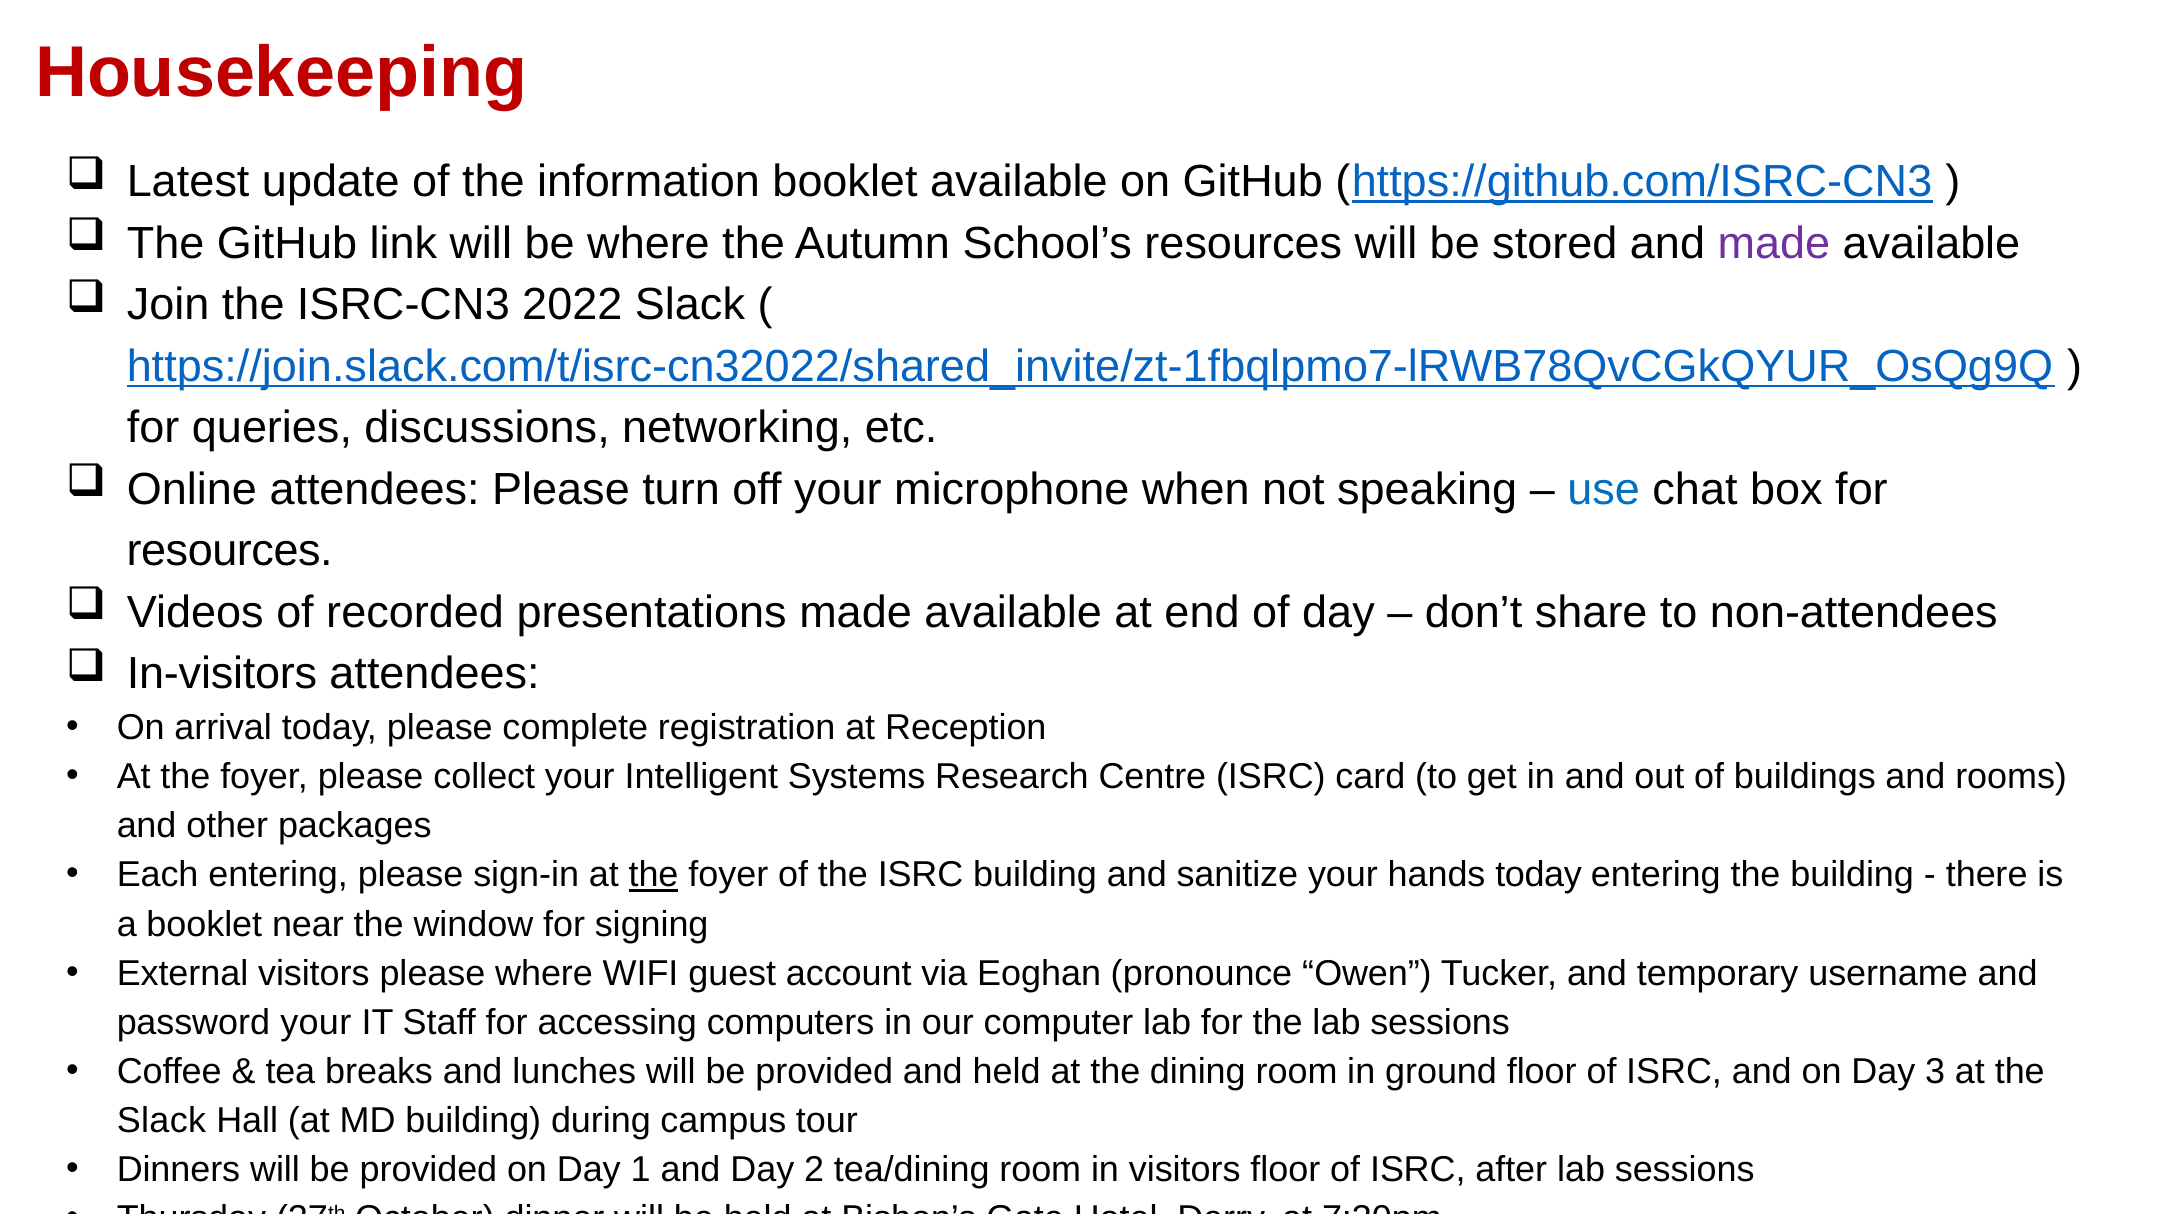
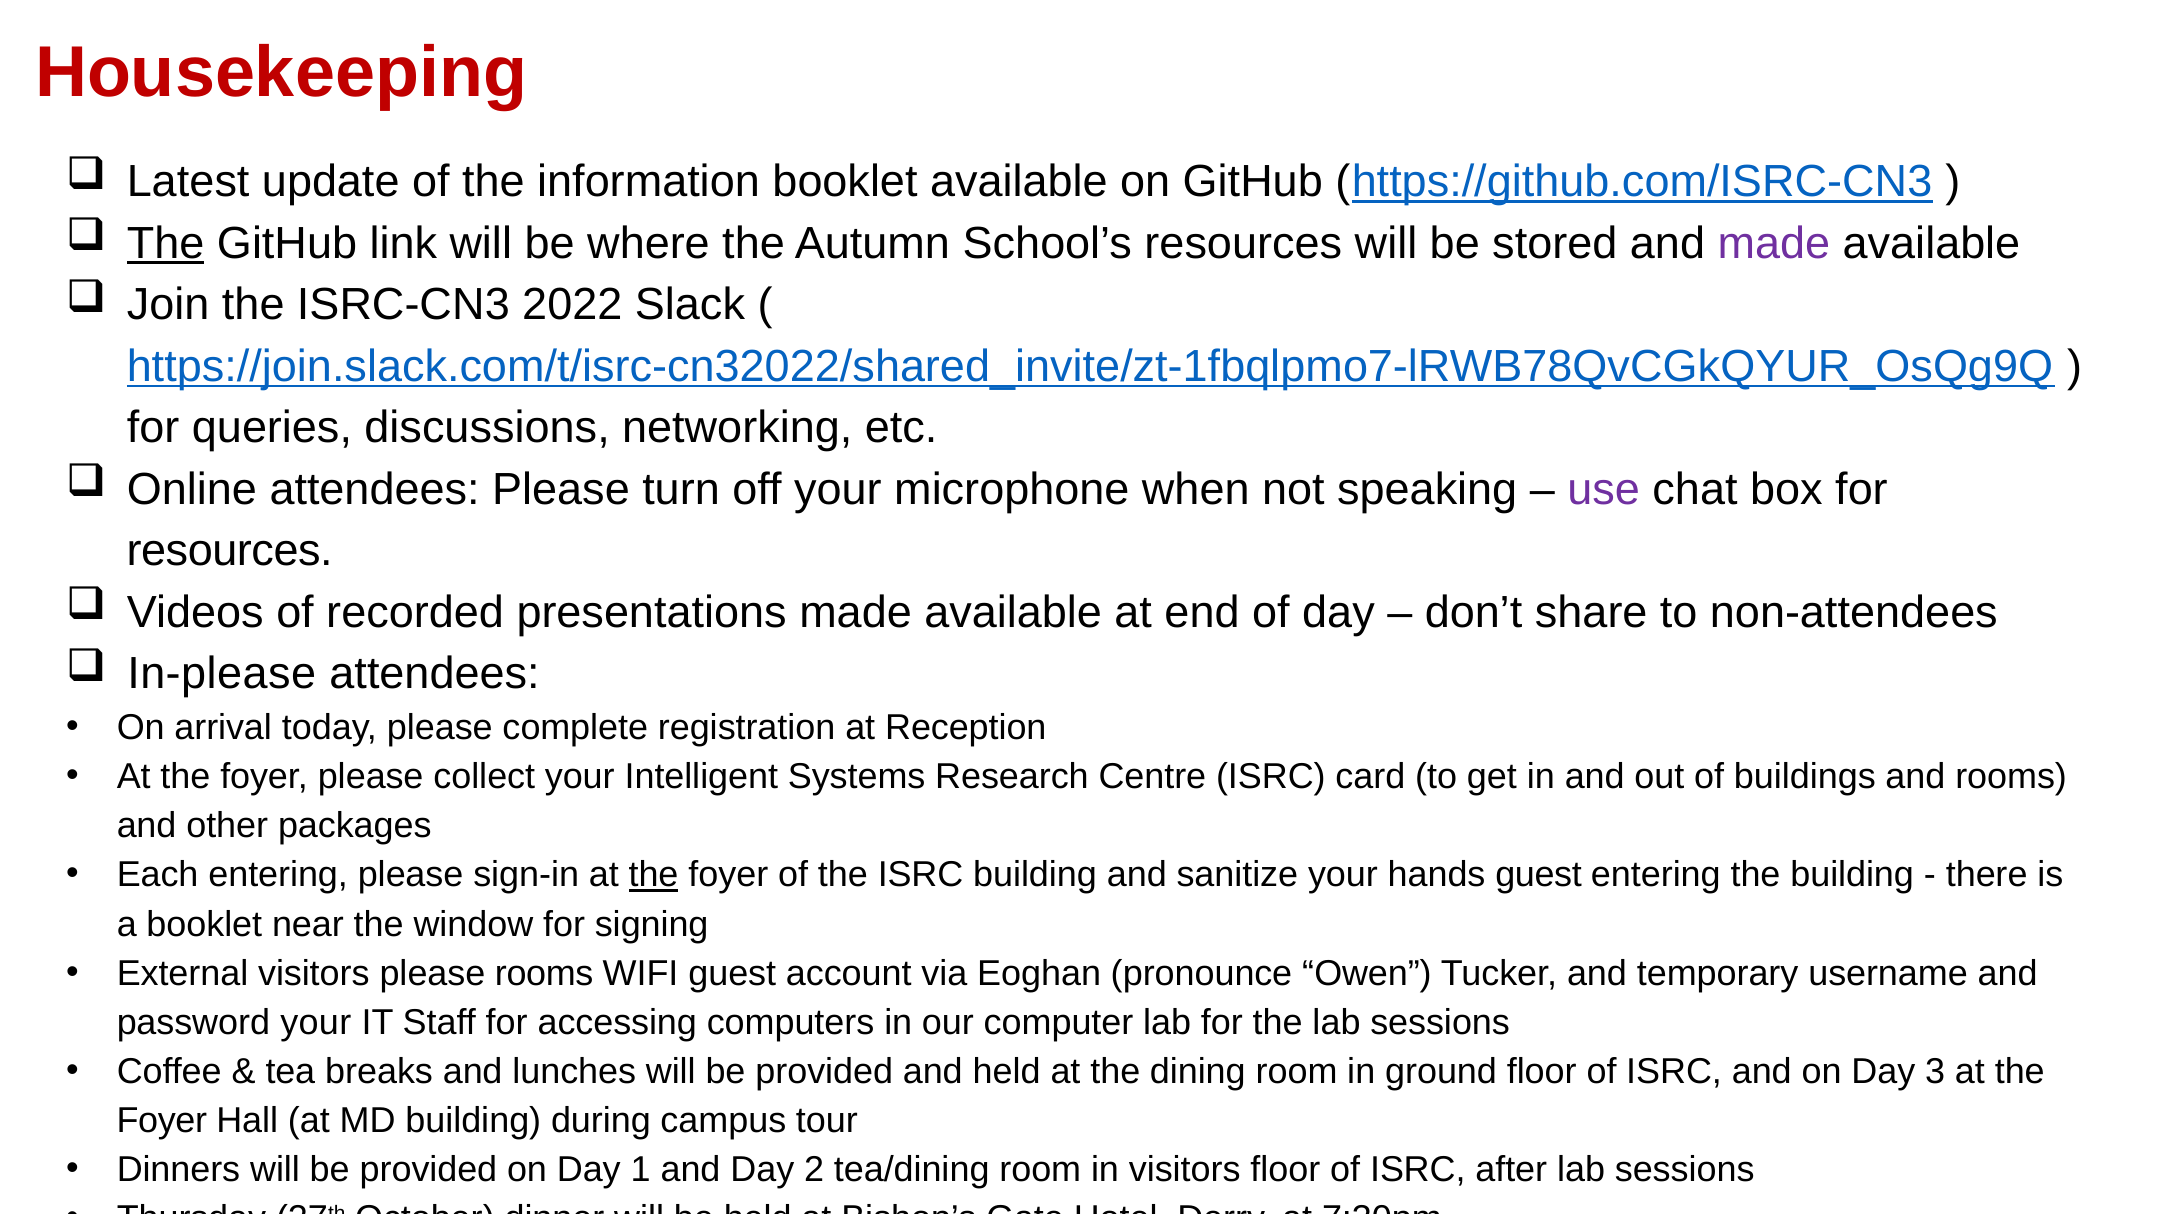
The at (166, 243) underline: none -> present
use colour: blue -> purple
In-visitors: In-visitors -> In-please
hands today: today -> guest
please where: where -> rooms
Slack at (161, 1121): Slack -> Foyer
